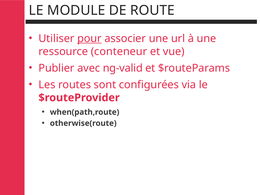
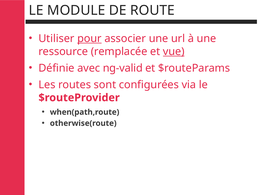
conteneur: conteneur -> remplacée
vue underline: none -> present
Publier: Publier -> Définie
